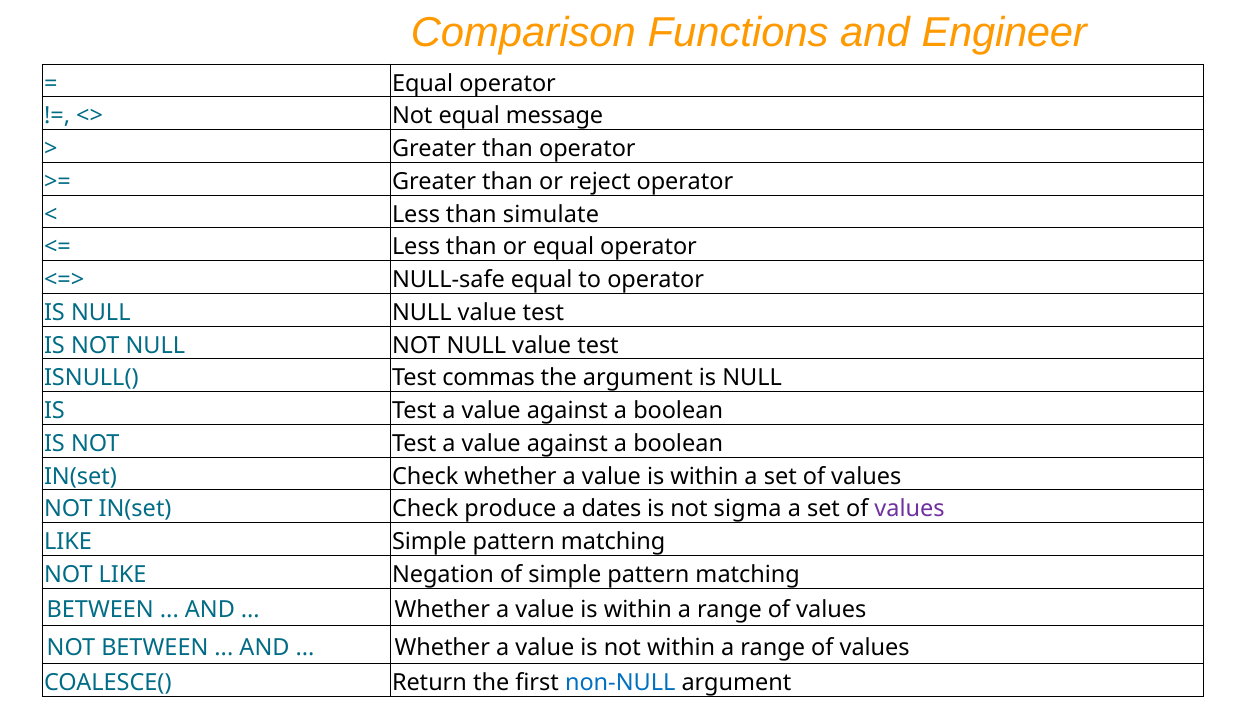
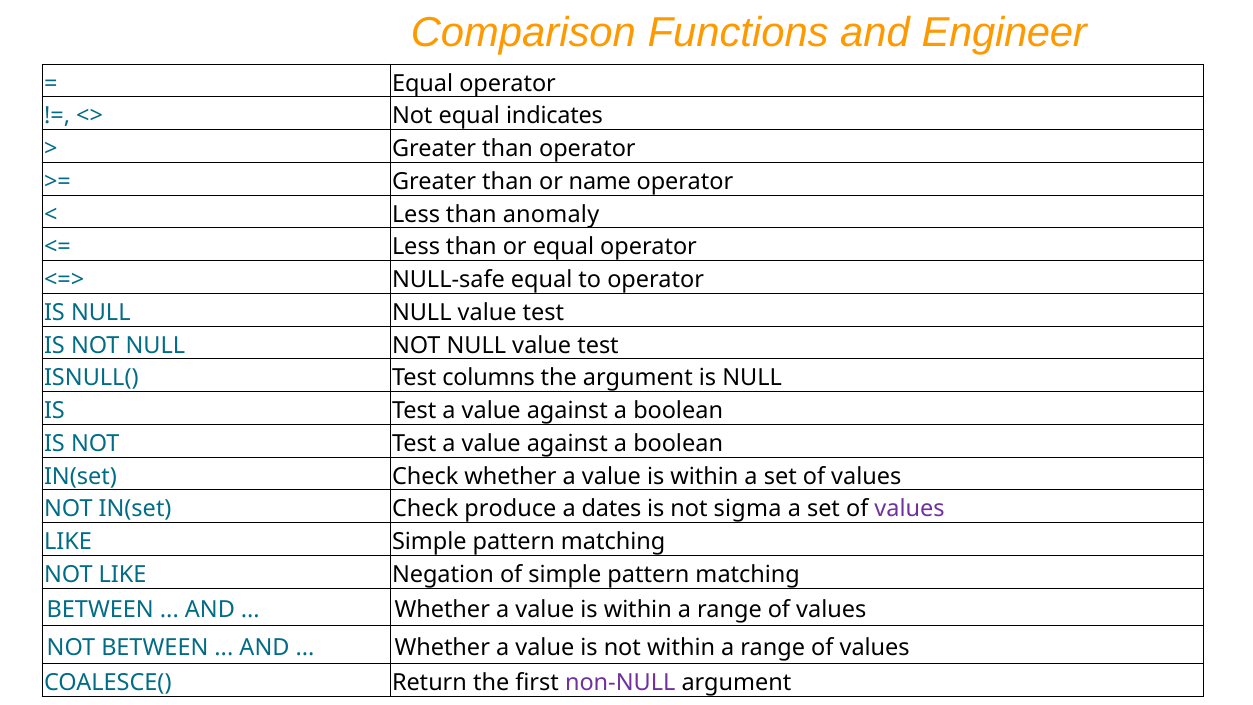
message: message -> indicates
reject: reject -> name
simulate: simulate -> anomaly
commas: commas -> columns
non-NULL colour: blue -> purple
